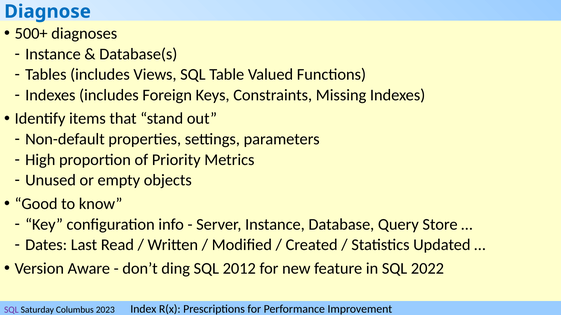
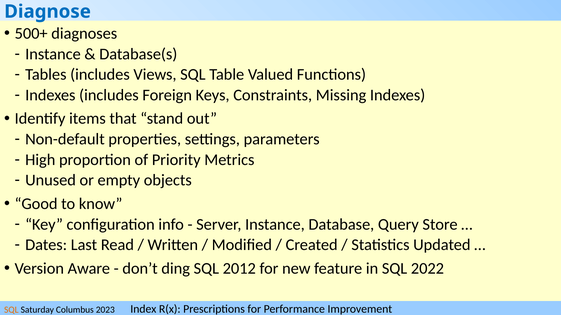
SQL at (11, 310) colour: purple -> orange
